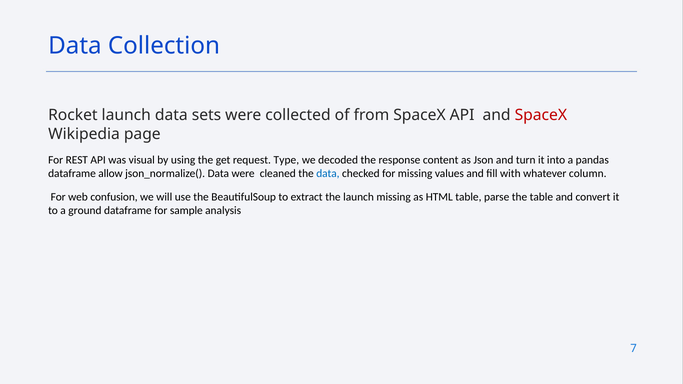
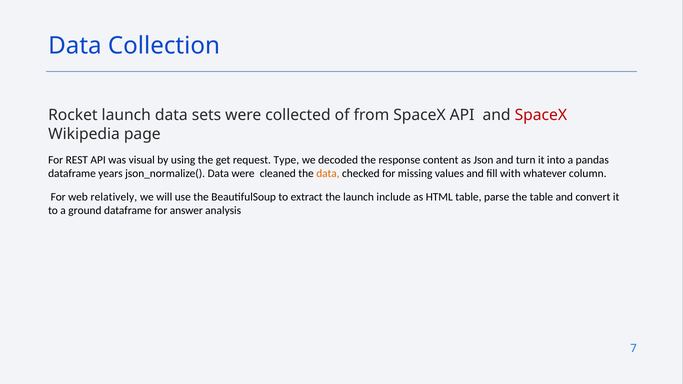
allow: allow -> years
data at (328, 174) colour: blue -> orange
confusion: confusion -> relatively
launch missing: missing -> include
sample: sample -> answer
